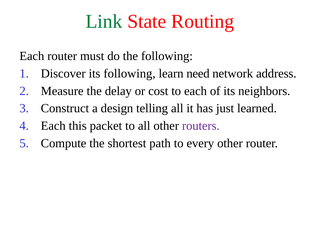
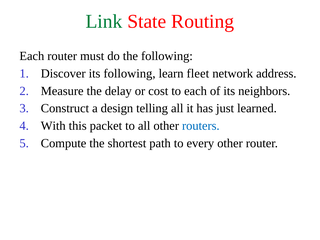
need: need -> fleet
Each at (53, 126): Each -> With
routers colour: purple -> blue
